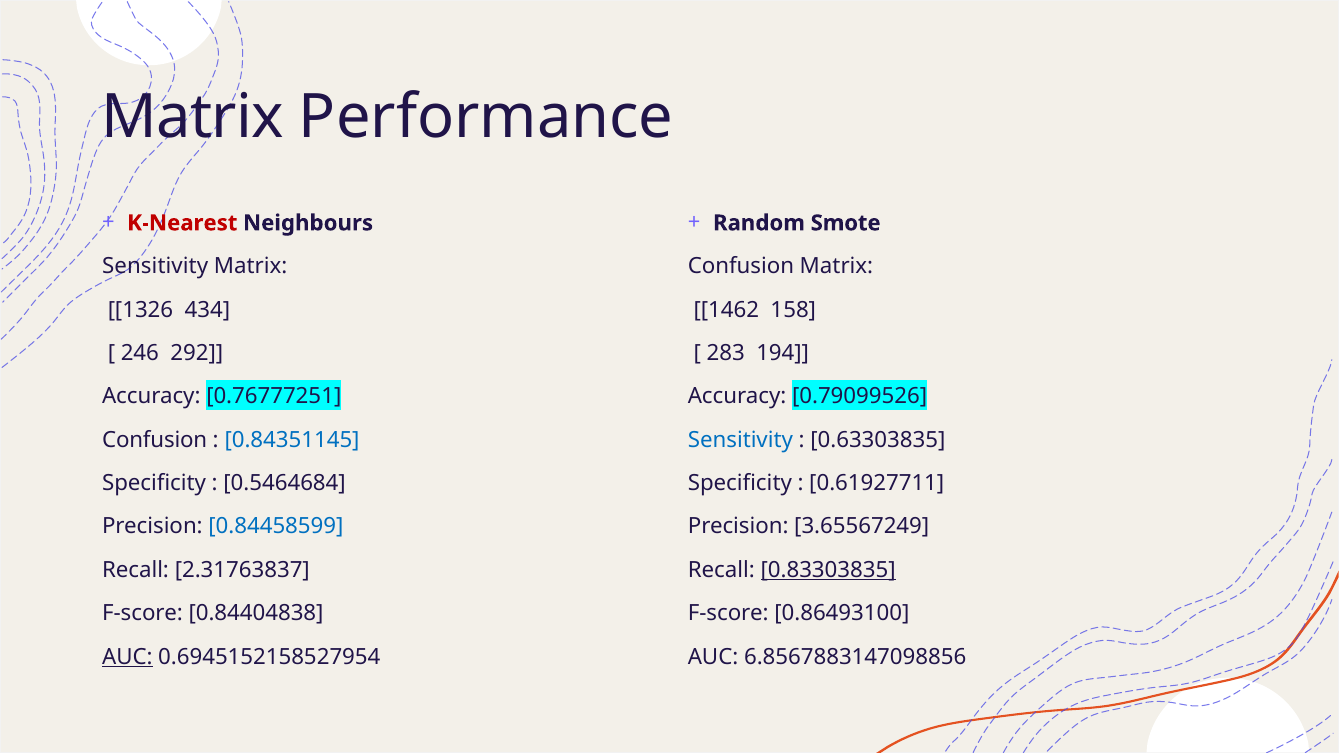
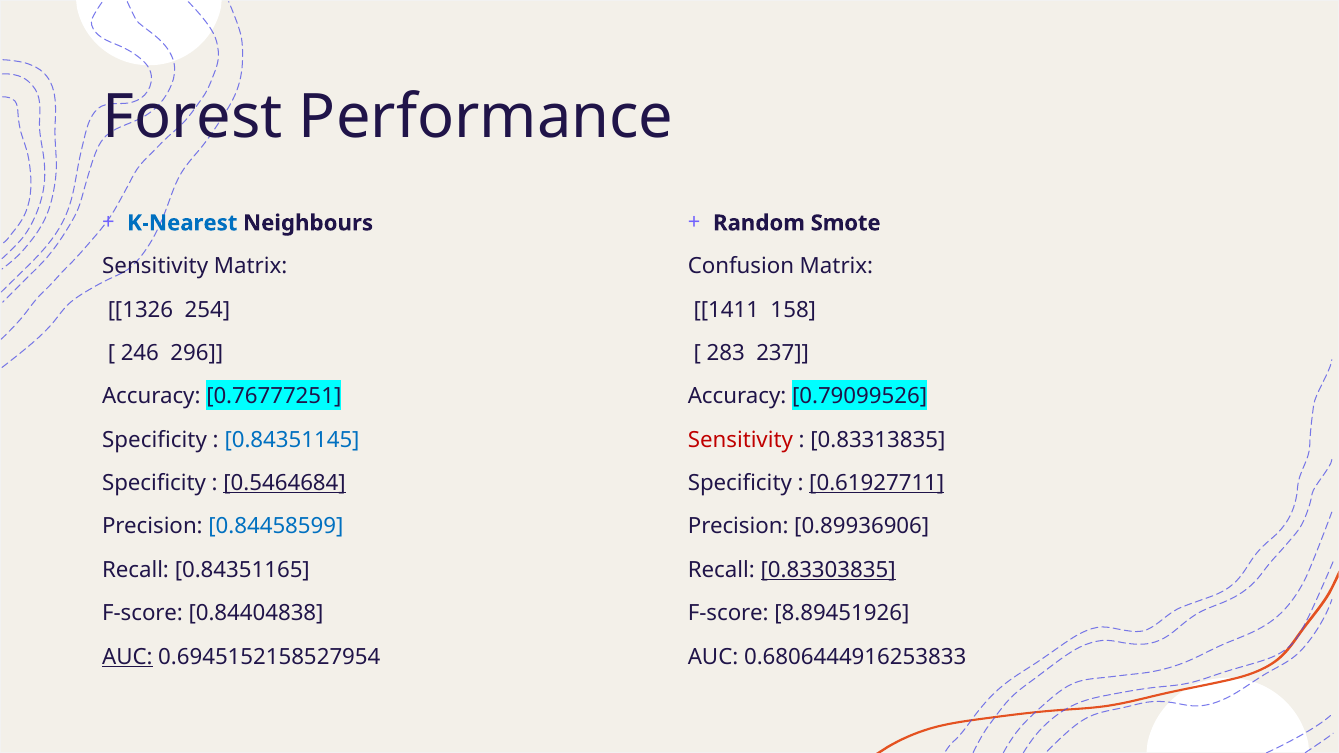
Matrix at (193, 117): Matrix -> Forest
K-Nearest colour: red -> blue
434: 434 -> 254
1462: 1462 -> 1411
292: 292 -> 296
194: 194 -> 237
Confusion at (155, 440): Confusion -> Specificity
Sensitivity at (740, 440) colour: blue -> red
0.63303835: 0.63303835 -> 0.83313835
0.5464684 underline: none -> present
0.61927711 underline: none -> present
3.65567249: 3.65567249 -> 0.89936906
2.31763837: 2.31763837 -> 0.84351165
0.86493100: 0.86493100 -> 8.89451926
6.8567883147098856: 6.8567883147098856 -> 0.6806444916253833
